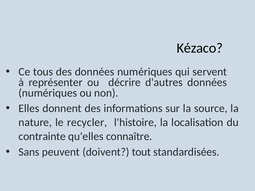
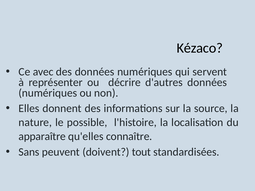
tous: tous -> avec
recycler: recycler -> possible
contrainte: contrainte -> apparaître
